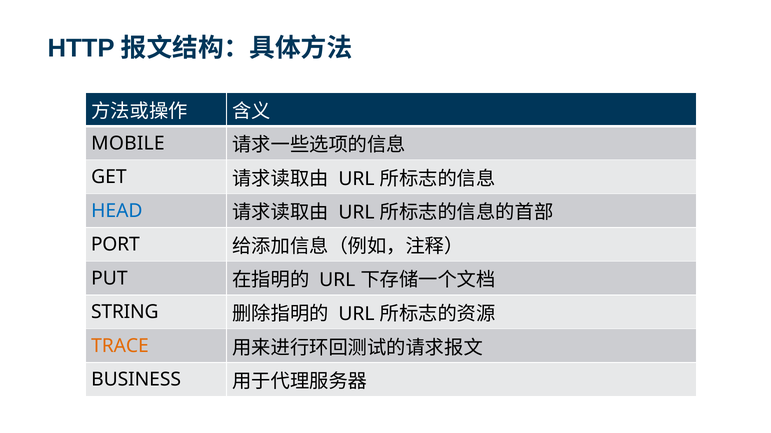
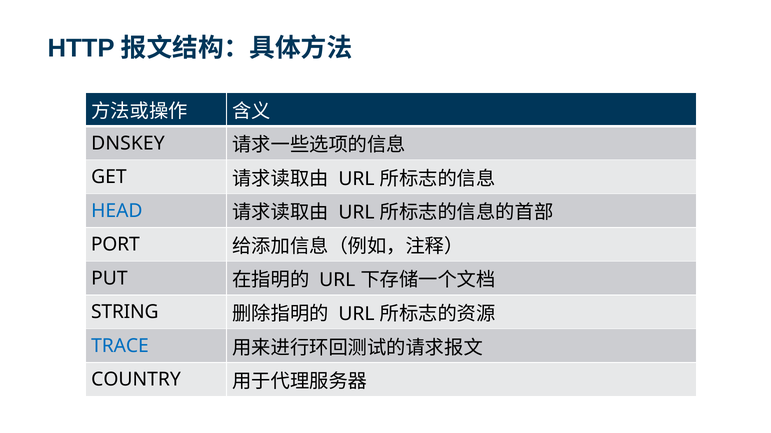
MOBILE: MOBILE -> DNSKEY
TRACE colour: orange -> blue
BUSINESS: BUSINESS -> COUNTRY
